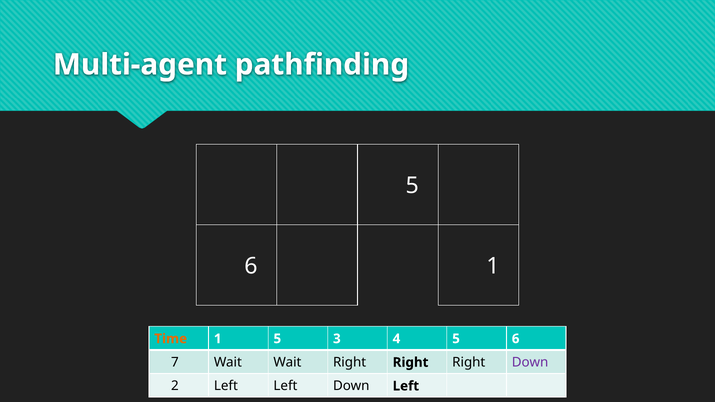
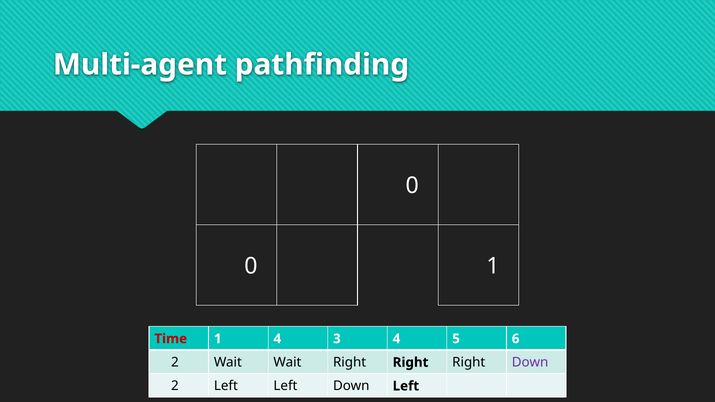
5 at (412, 186): 5 -> 0
6 at (251, 266): 6 -> 0
Time colour: orange -> red
1 5: 5 -> 4
7 at (175, 363): 7 -> 2
